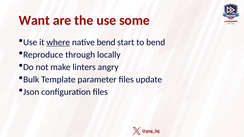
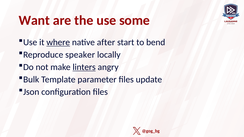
native bend: bend -> after
through: through -> speaker
linters underline: none -> present
